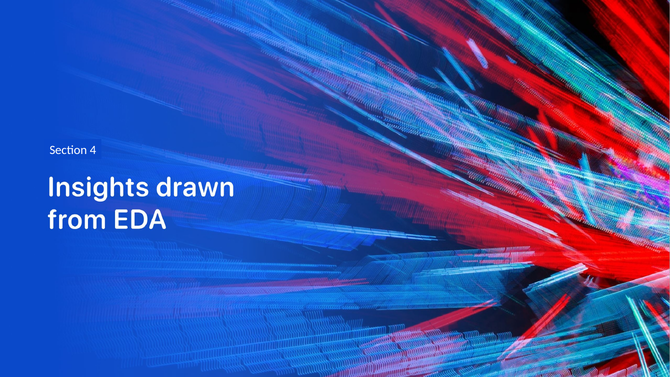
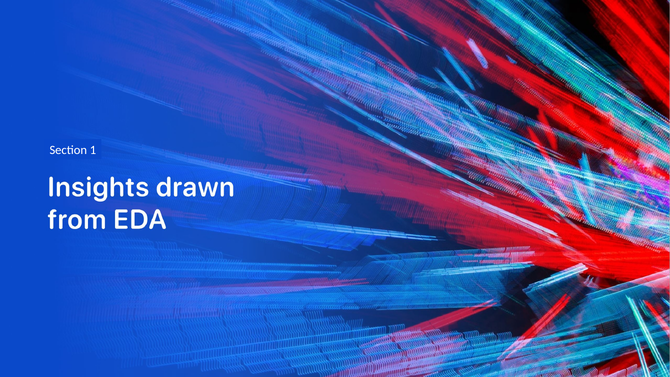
4: 4 -> 1
